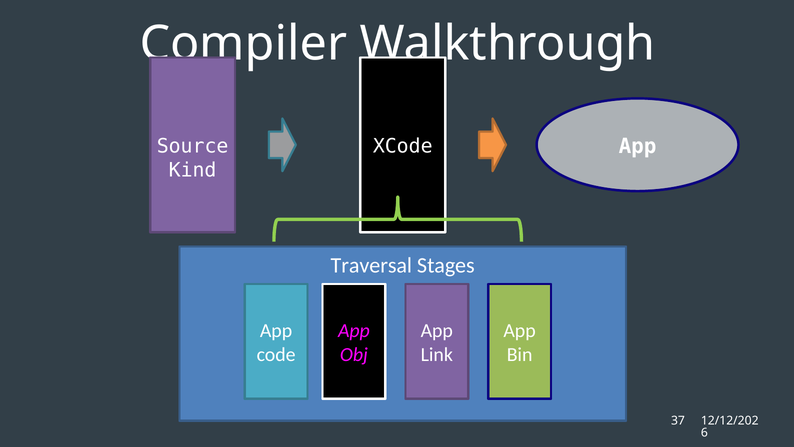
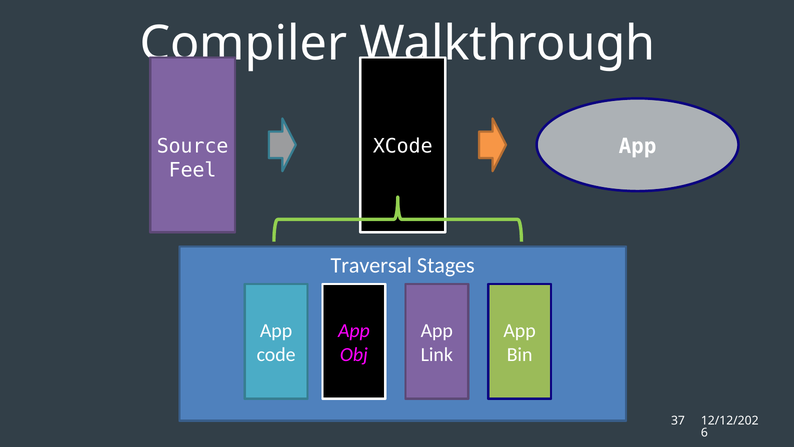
Kind: Kind -> Feel
